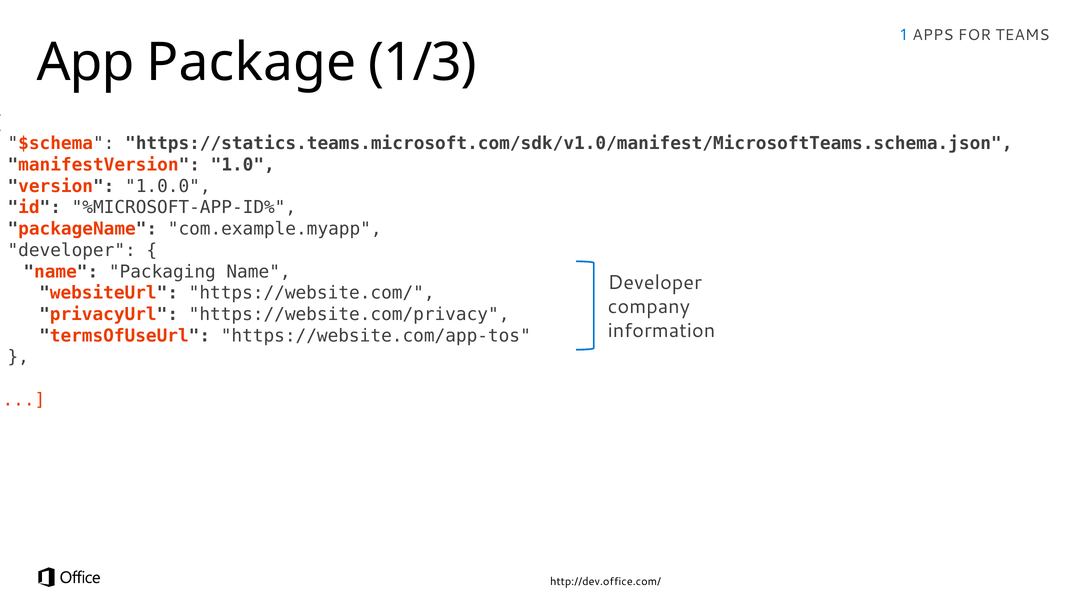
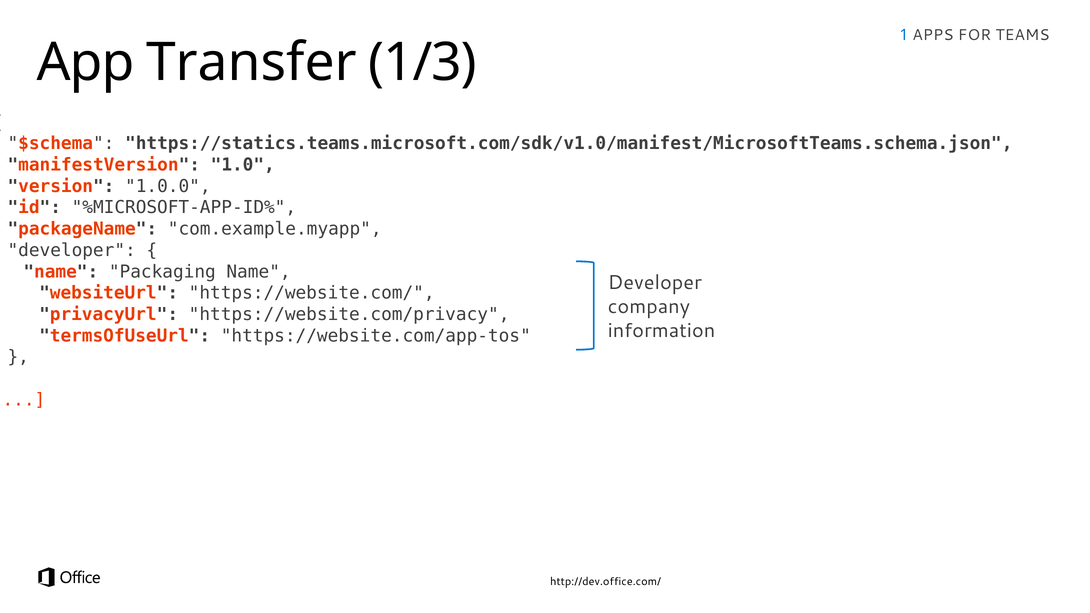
Package: Package -> Transfer
